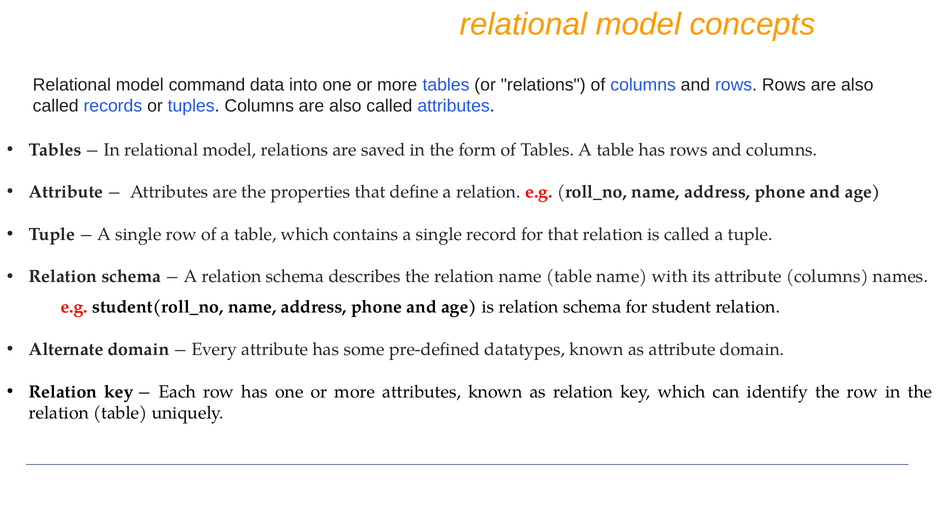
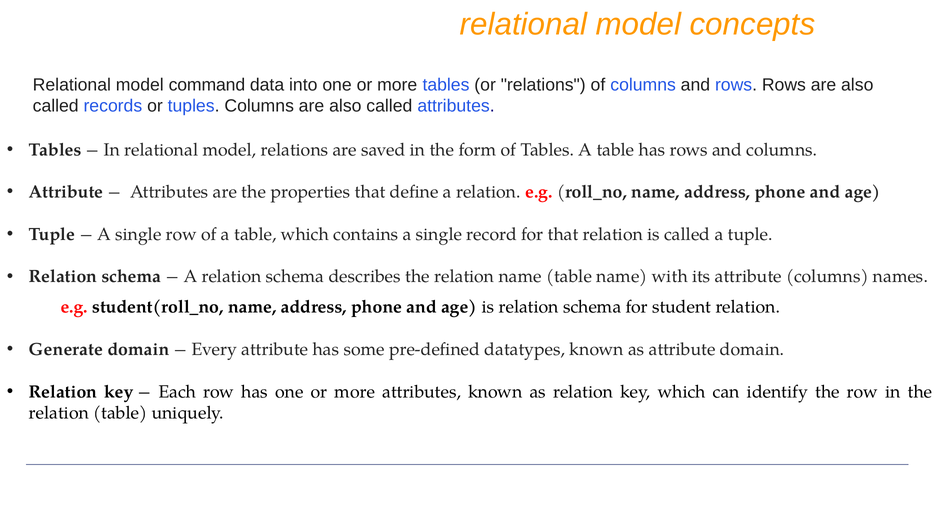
Alternate: Alternate -> Generate
